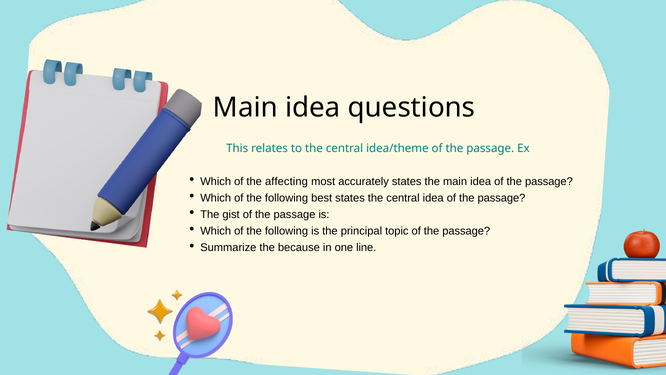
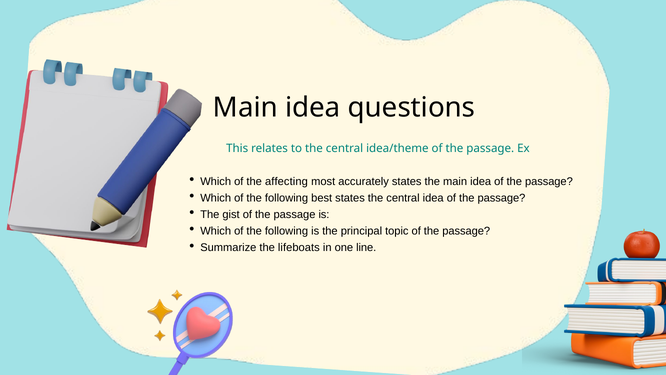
because: because -> lifeboats
